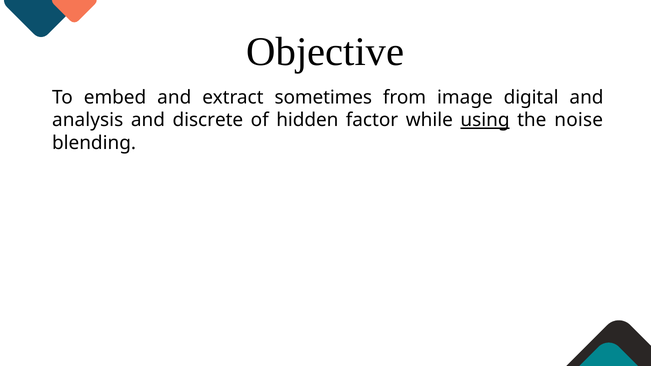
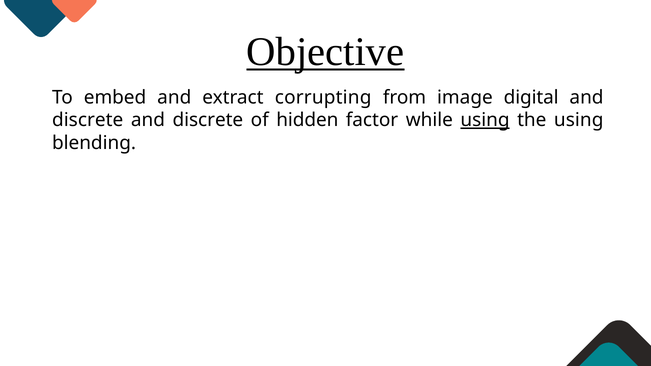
Objective underline: none -> present
sometimes: sometimes -> corrupting
analysis at (88, 120): analysis -> discrete
the noise: noise -> using
